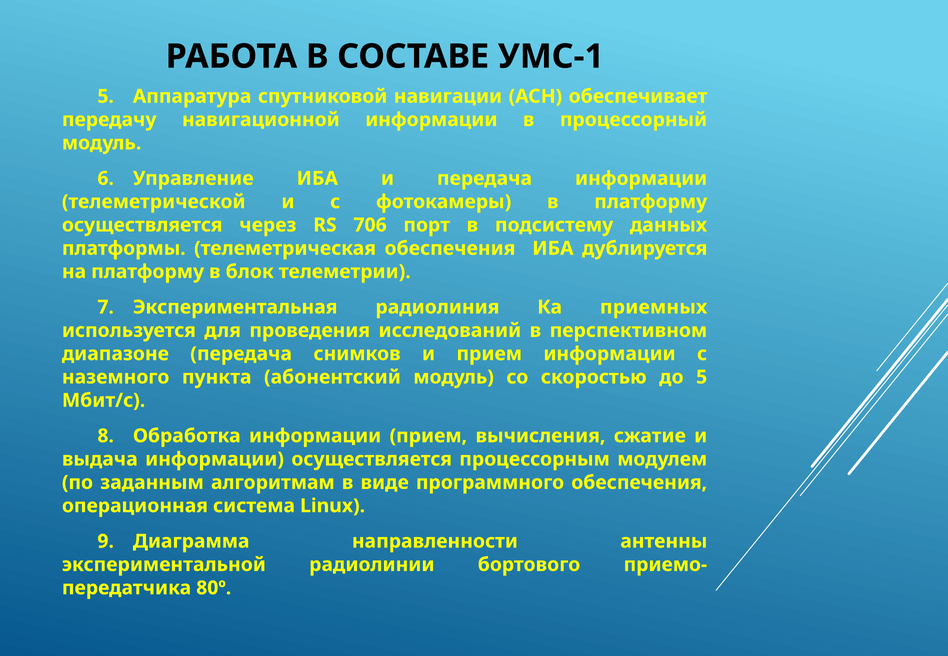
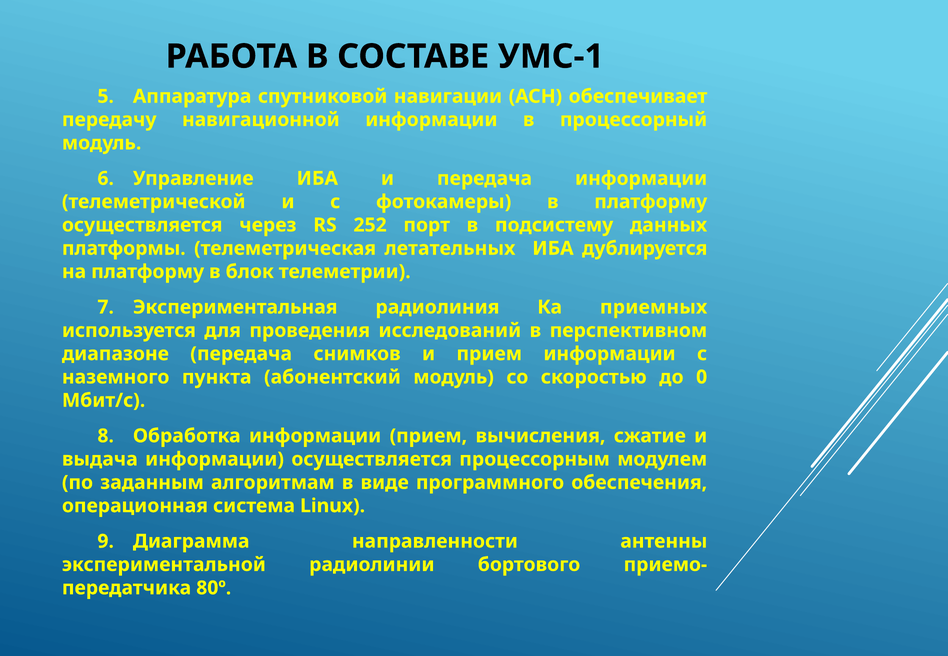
706: 706 -> 252
телеметрическая обеспечения: обеспечения -> летательных
до 5: 5 -> 0
